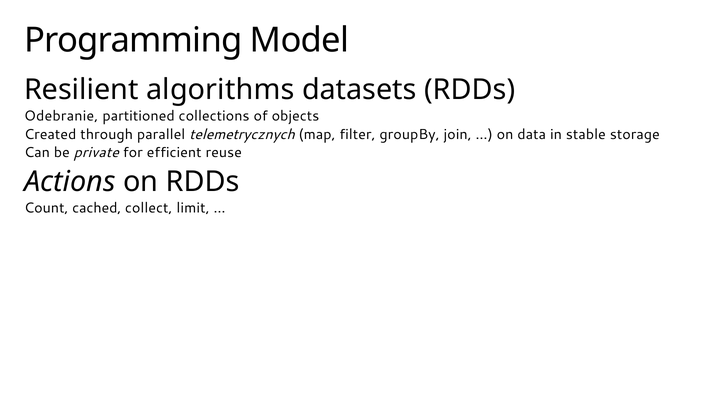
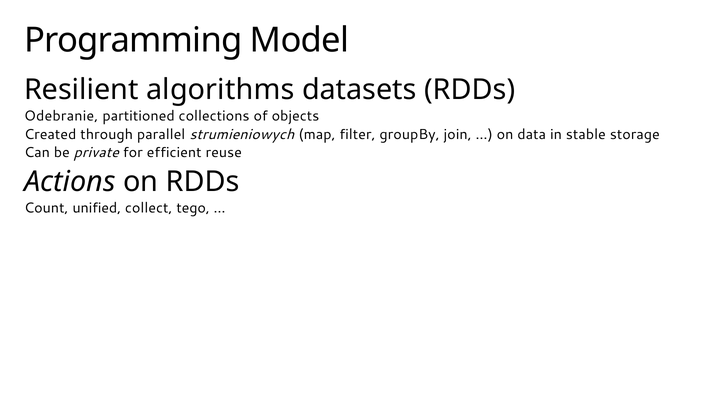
telemetrycznych: telemetrycznych -> strumieniowych
cached: cached -> unified
limit: limit -> tego
